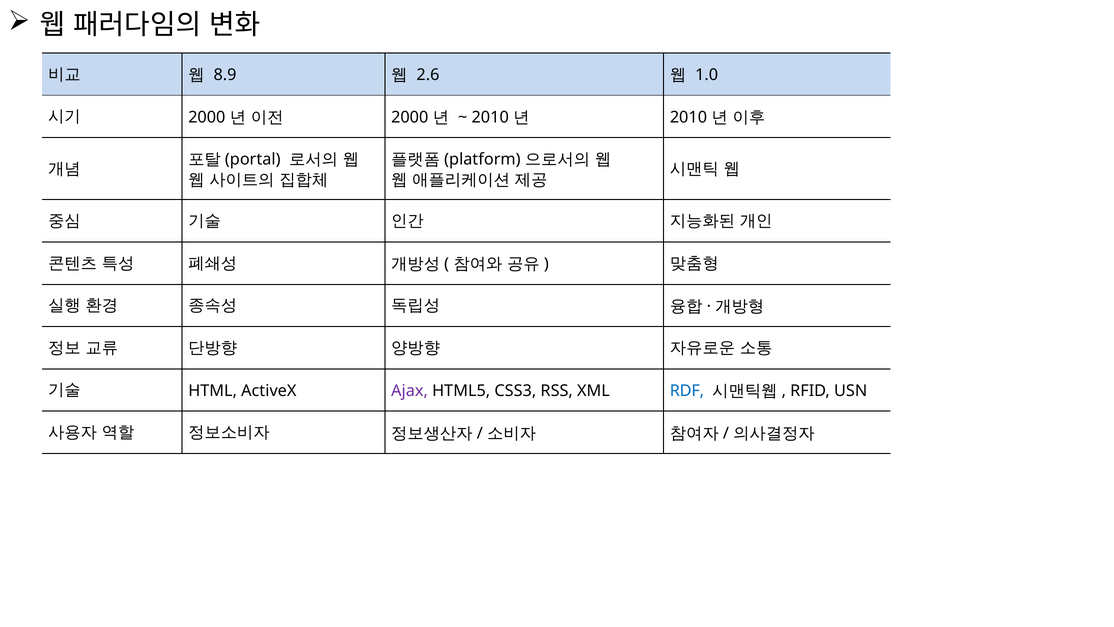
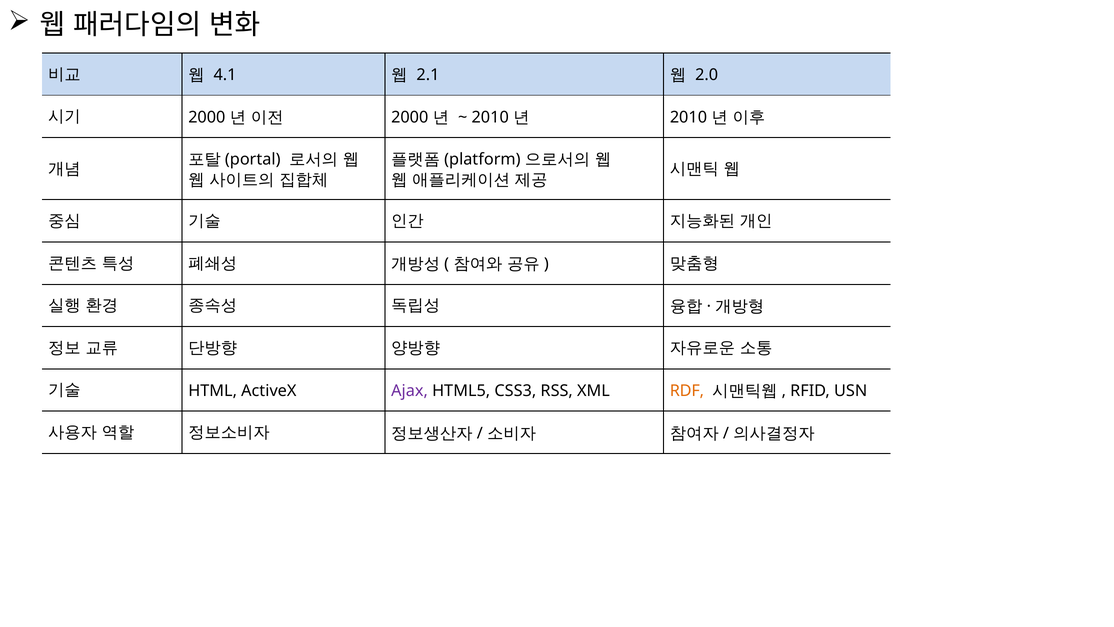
8.9: 8.9 -> 4.1
2.6: 2.6 -> 2.1
1.0: 1.0 -> 2.0
RDF colour: blue -> orange
